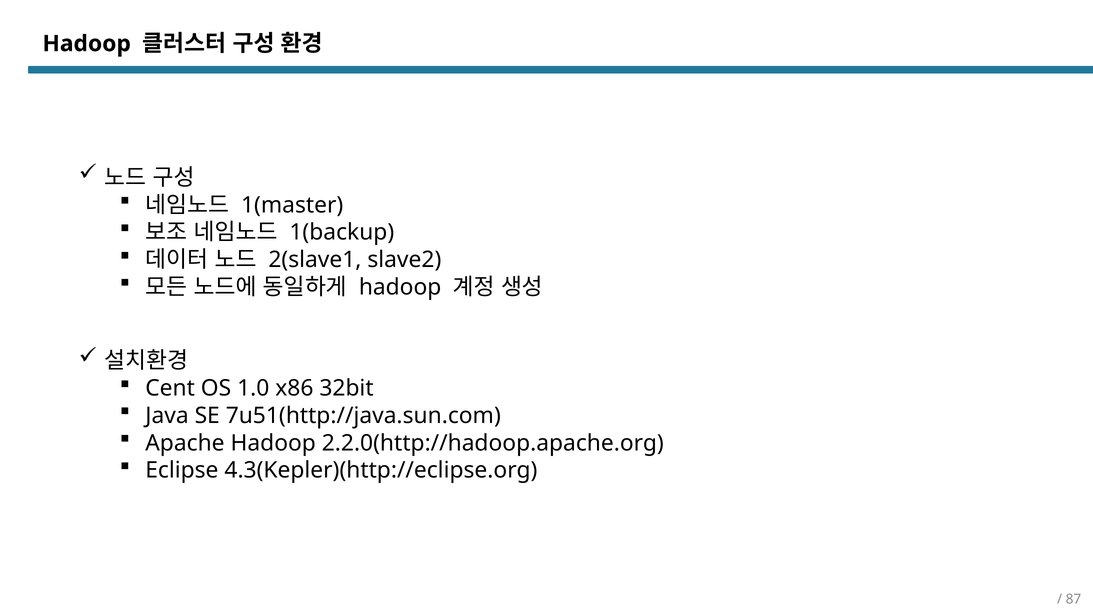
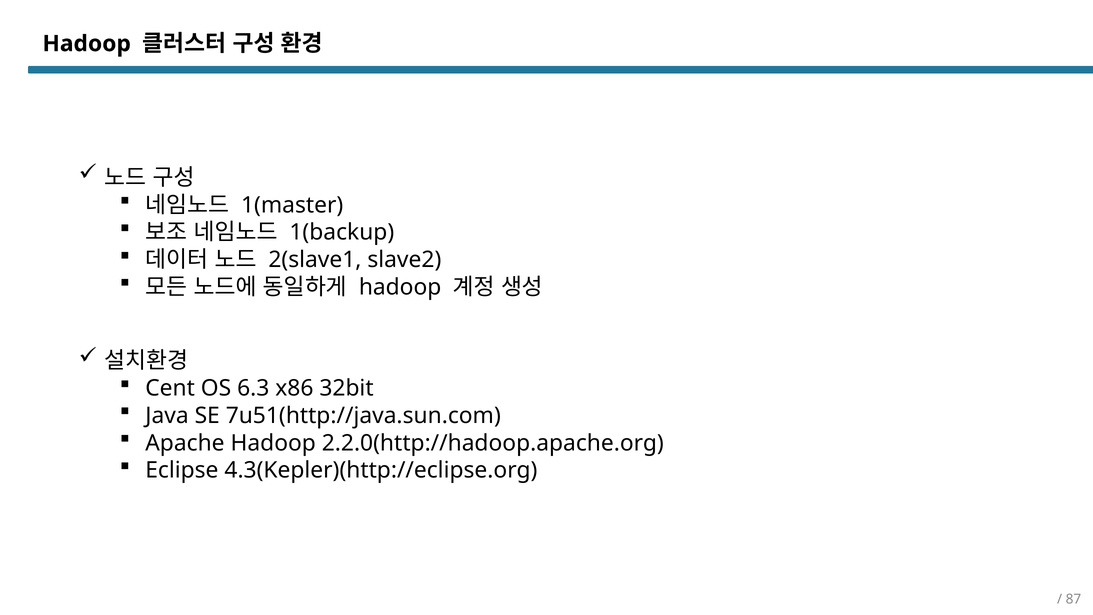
1.0: 1.0 -> 6.3
